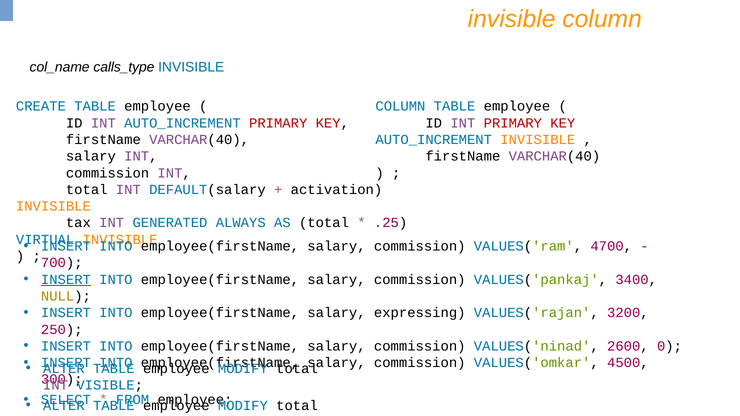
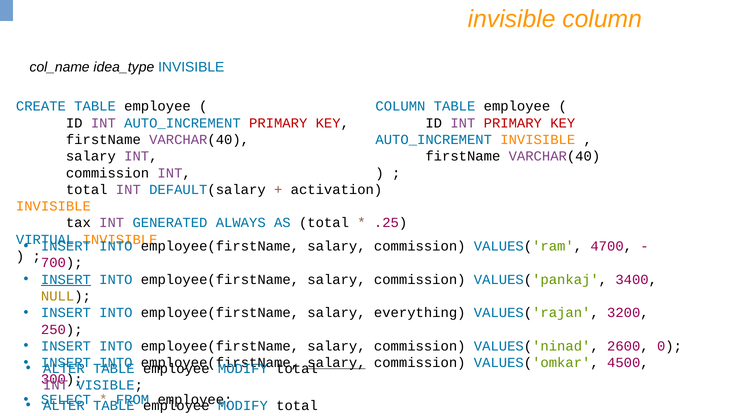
calls_type: calls_type -> idea_type
expressing: expressing -> everything
salary at (337, 363) underline: none -> present
